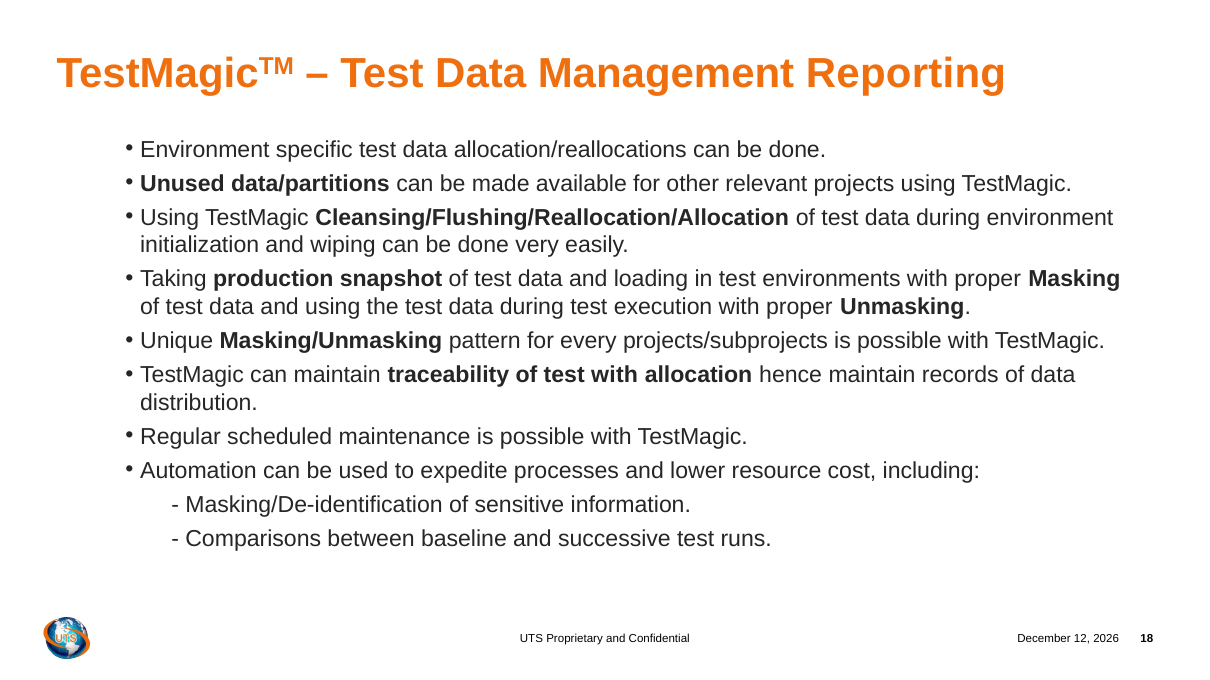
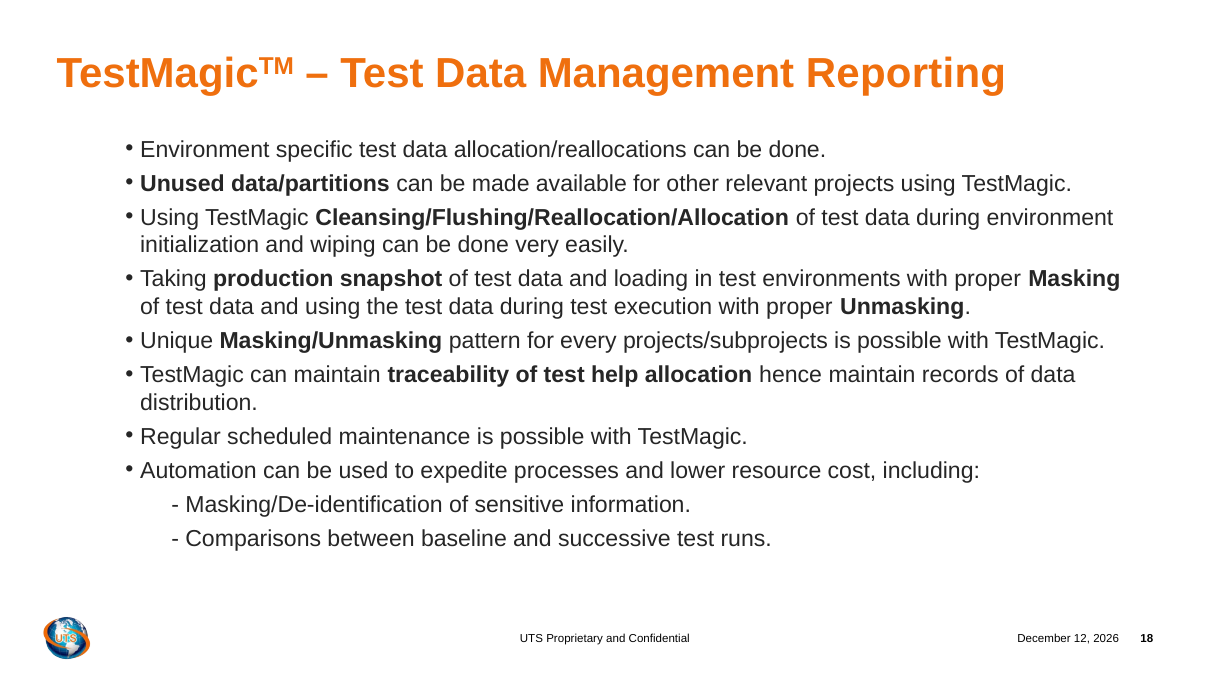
test with: with -> help
